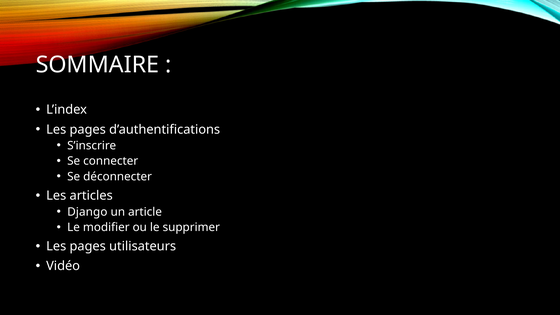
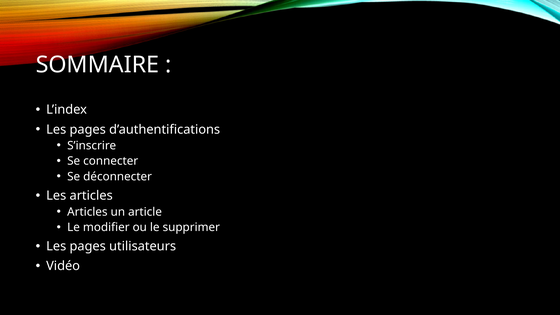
Django at (87, 212): Django -> Articles
